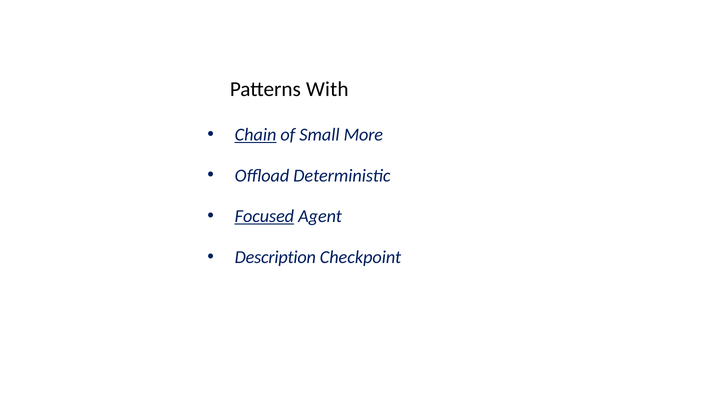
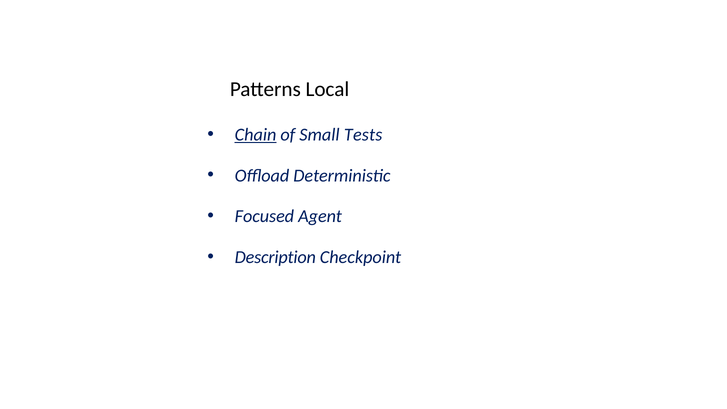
With: With -> Local
More: More -> Tests
Focused underline: present -> none
